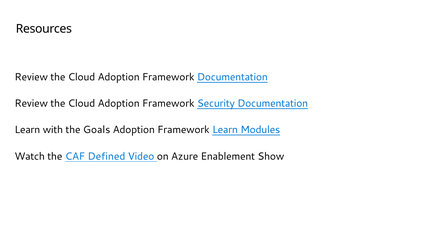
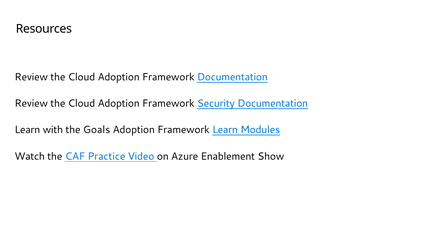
Defined: Defined -> Practice
